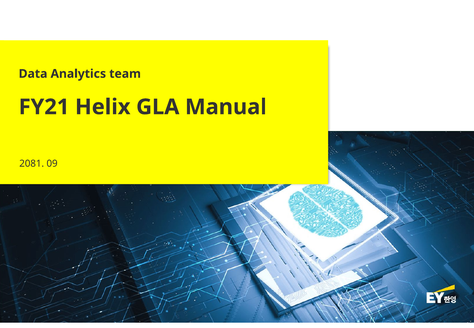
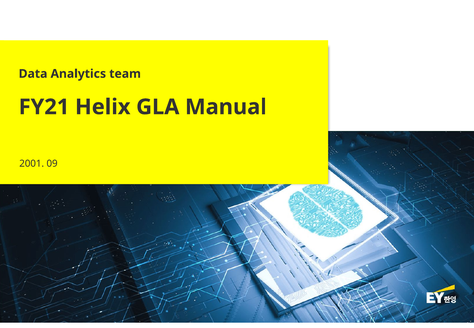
2081: 2081 -> 2001
